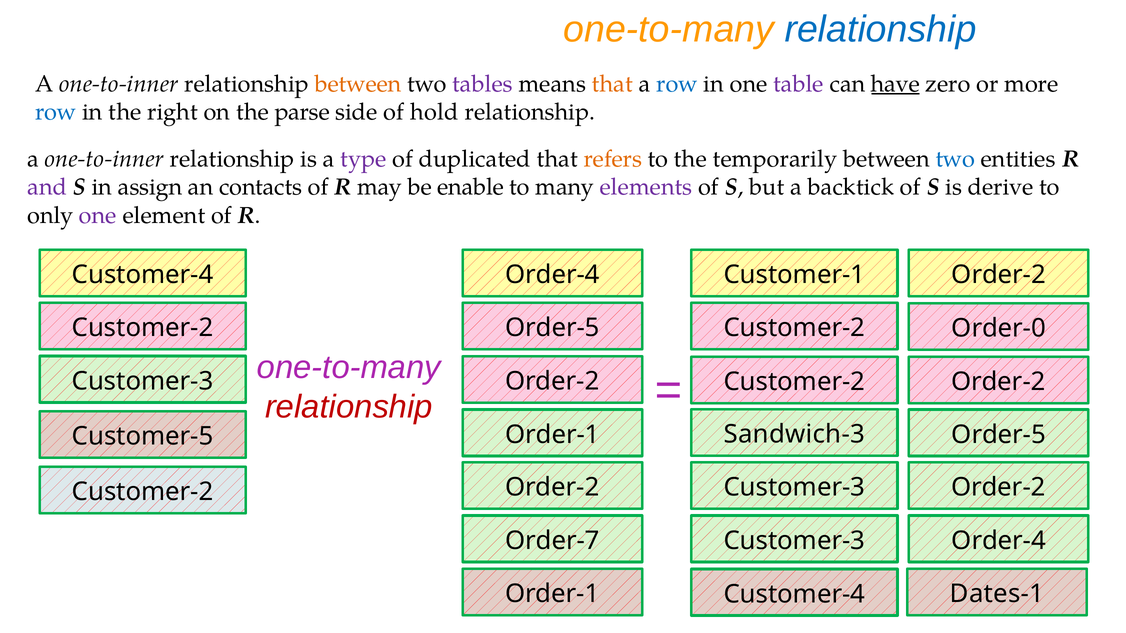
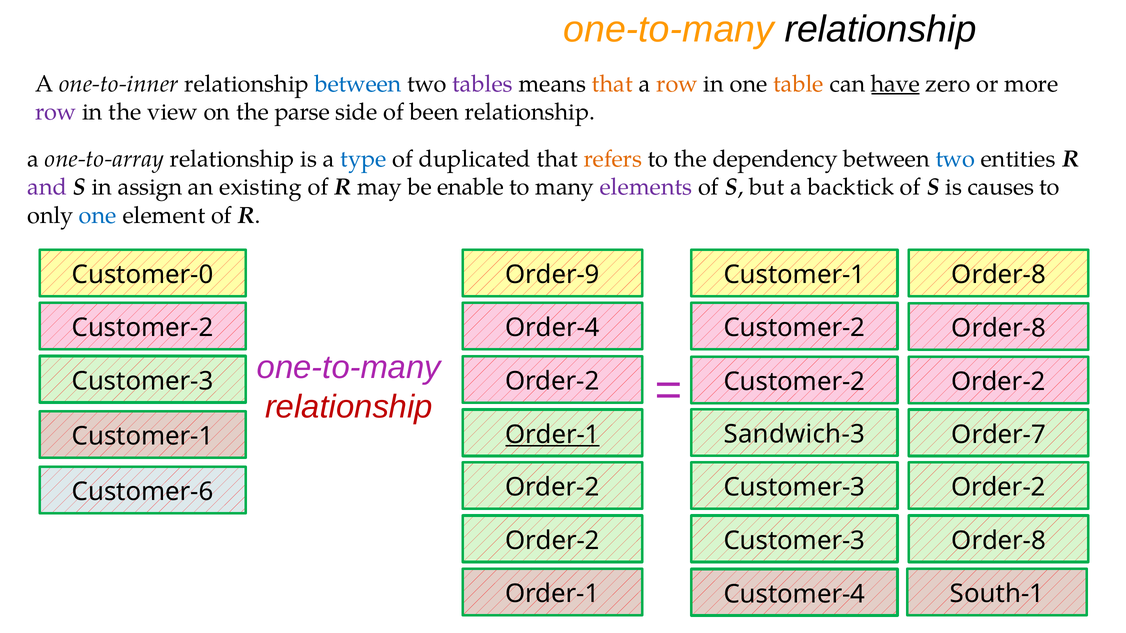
relationship at (881, 29) colour: blue -> black
between at (358, 84) colour: orange -> blue
row at (677, 84) colour: blue -> orange
table colour: purple -> orange
row at (56, 112) colour: blue -> purple
right: right -> view
hold: hold -> been
one-to-inner at (104, 159): one-to-inner -> one-to-array
type colour: purple -> blue
temporarily: temporarily -> dependency
contacts: contacts -> existing
derive: derive -> causes
one at (98, 216) colour: purple -> blue
Customer-4 at (143, 275): Customer-4 -> Customer-0
Order-4 at (552, 275): Order-4 -> Order-9
Customer-1 Order-2: Order-2 -> Order-8
Customer-2 Order-0: Order-0 -> Order-8
Customer-2 Order-5: Order-5 -> Order-4
Order-1 at (552, 435) underline: none -> present
Order-5 at (999, 435): Order-5 -> Order-7
Customer-5 at (143, 437): Customer-5 -> Customer-1
Customer-2 at (143, 492): Customer-2 -> Customer-6
Order-7 at (552, 541): Order-7 -> Order-2
Order-4 at (999, 541): Order-4 -> Order-8
Dates-1: Dates-1 -> South-1
